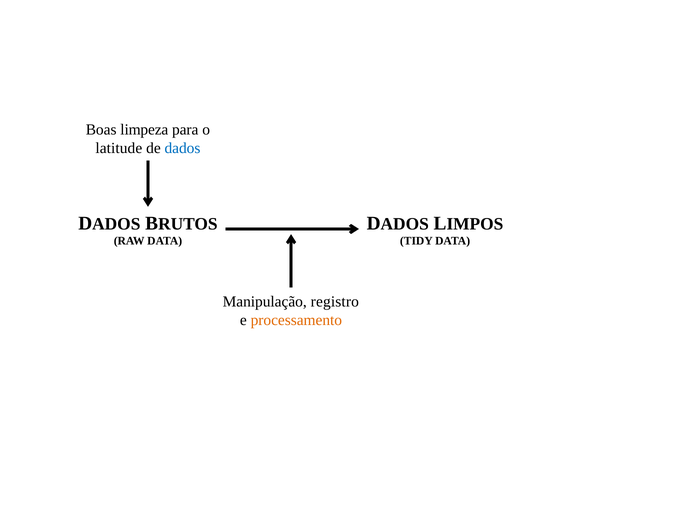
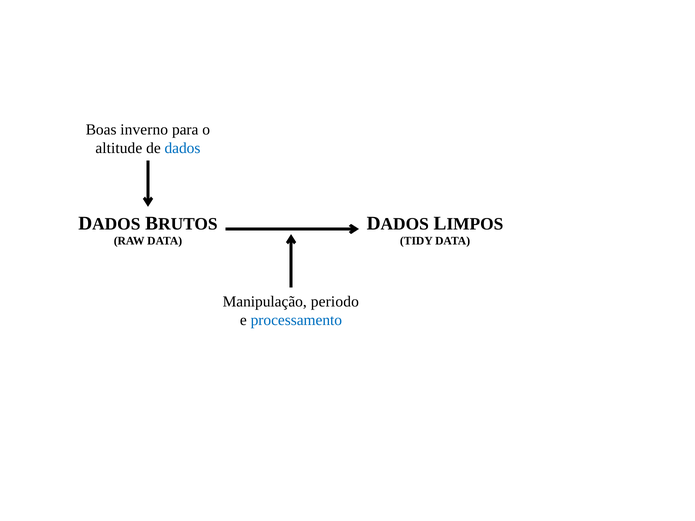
limpeza: limpeza -> inverno
latitude: latitude -> altitude
registro: registro -> periodo
processamento colour: orange -> blue
